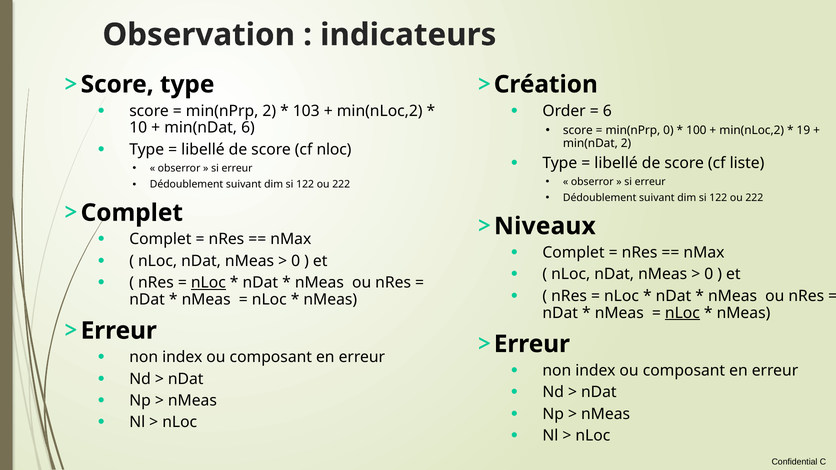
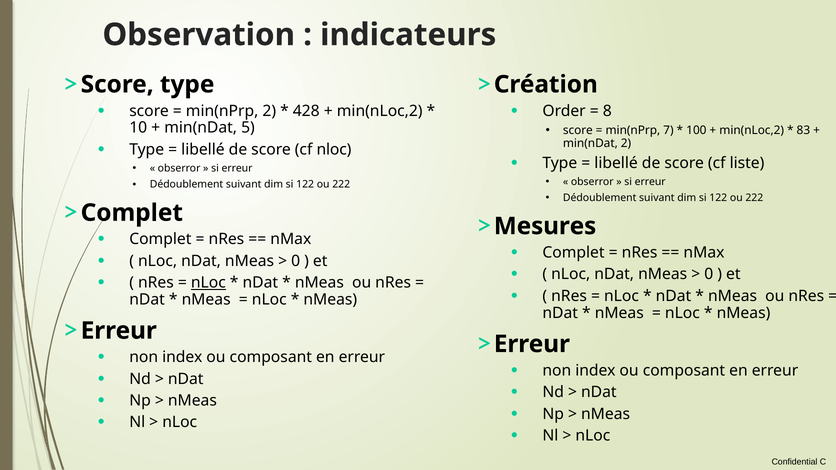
103: 103 -> 428
6 at (607, 111): 6 -> 8
min(nDat 6: 6 -> 5
min(nPrp 0: 0 -> 7
19: 19 -> 83
Niveaux: Niveaux -> Mesures
nLoc at (682, 313) underline: present -> none
